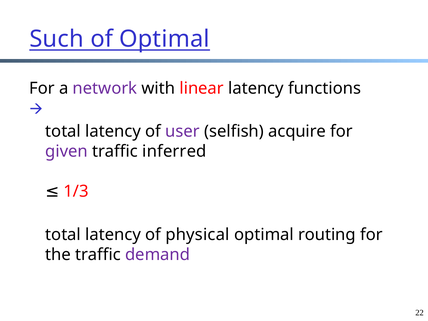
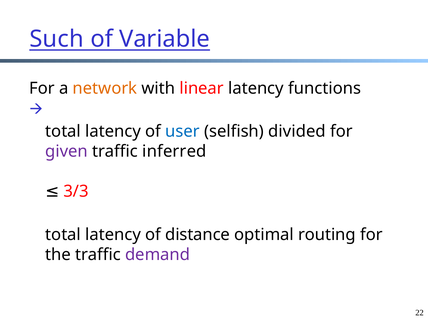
of Optimal: Optimal -> Variable
network colour: purple -> orange
user colour: purple -> blue
acquire: acquire -> divided
1/3: 1/3 -> 3/3
physical: physical -> distance
